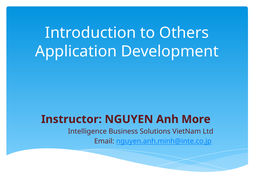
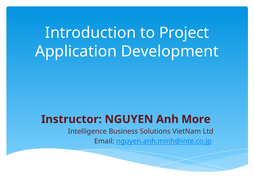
Others: Others -> Project
